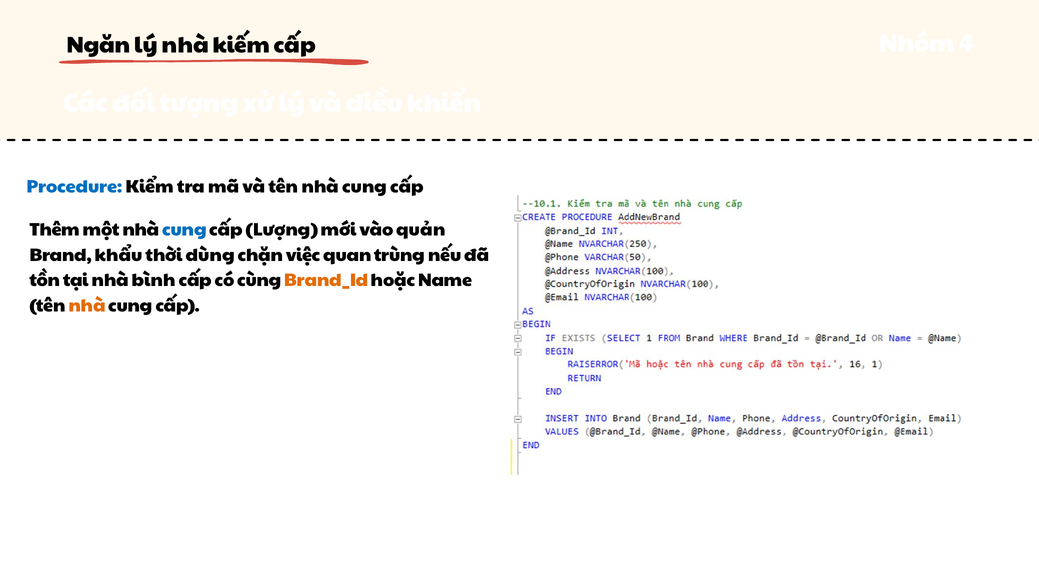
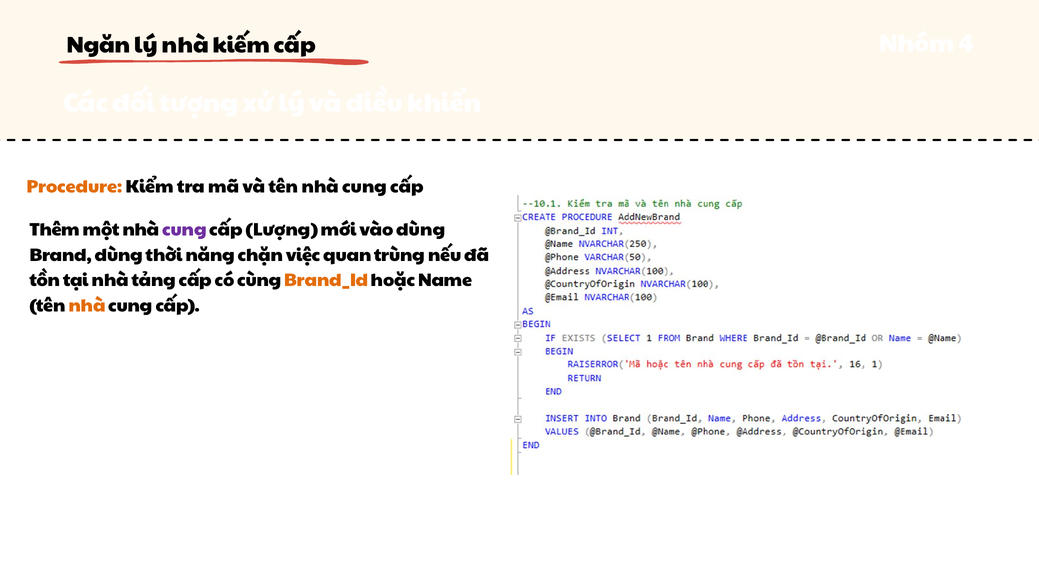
Procedure colour: blue -> orange
cung at (185, 230) colour: blue -> purple
vào quản: quản -> dùng
Brand khẩu: khẩu -> dùng
dùng: dùng -> năng
bình: bình -> tảng
